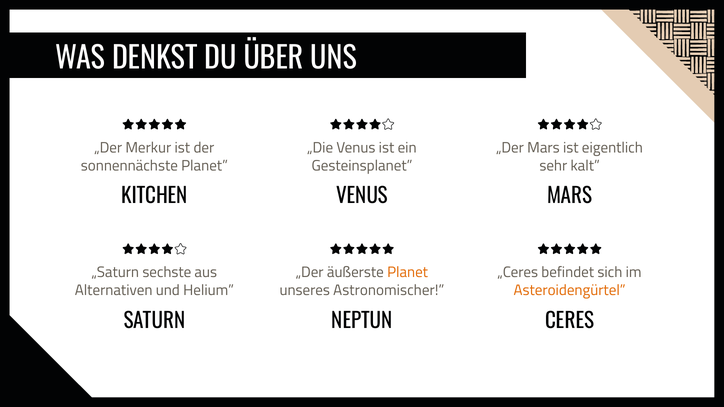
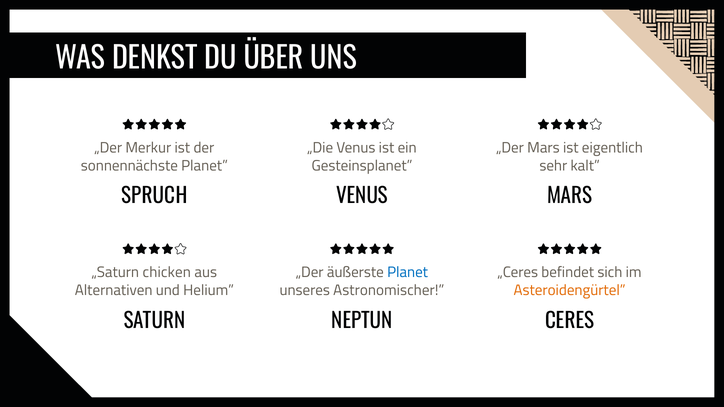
KITCHEN: KITCHEN -> SPRUCH
sechste: sechste -> chicken
Planet at (408, 273) colour: orange -> blue
